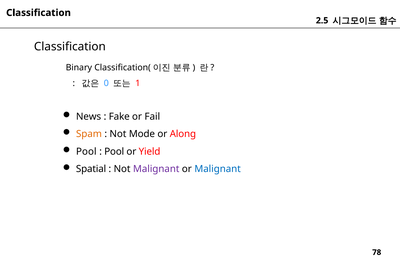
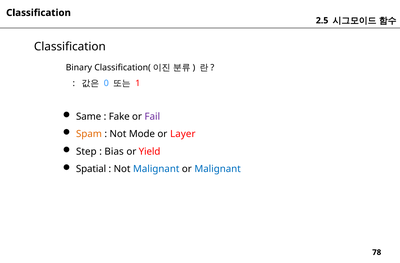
News: News -> Same
Fail colour: black -> purple
Along: Along -> Layer
Pool at (86, 151): Pool -> Step
Pool at (114, 151): Pool -> Bias
Malignant at (156, 169) colour: purple -> blue
